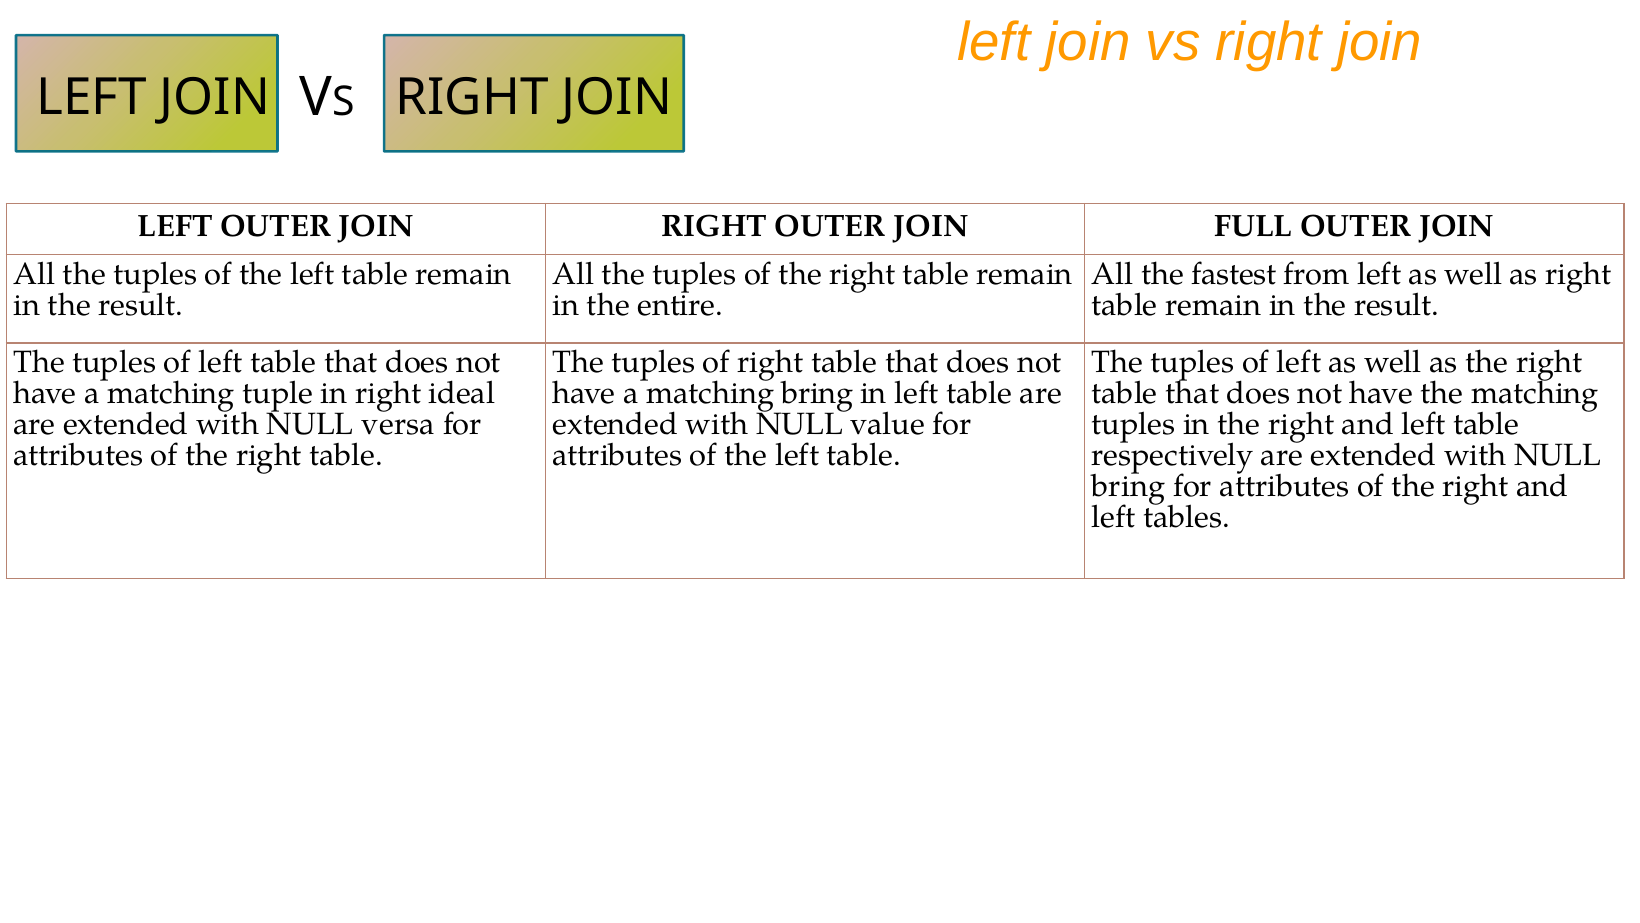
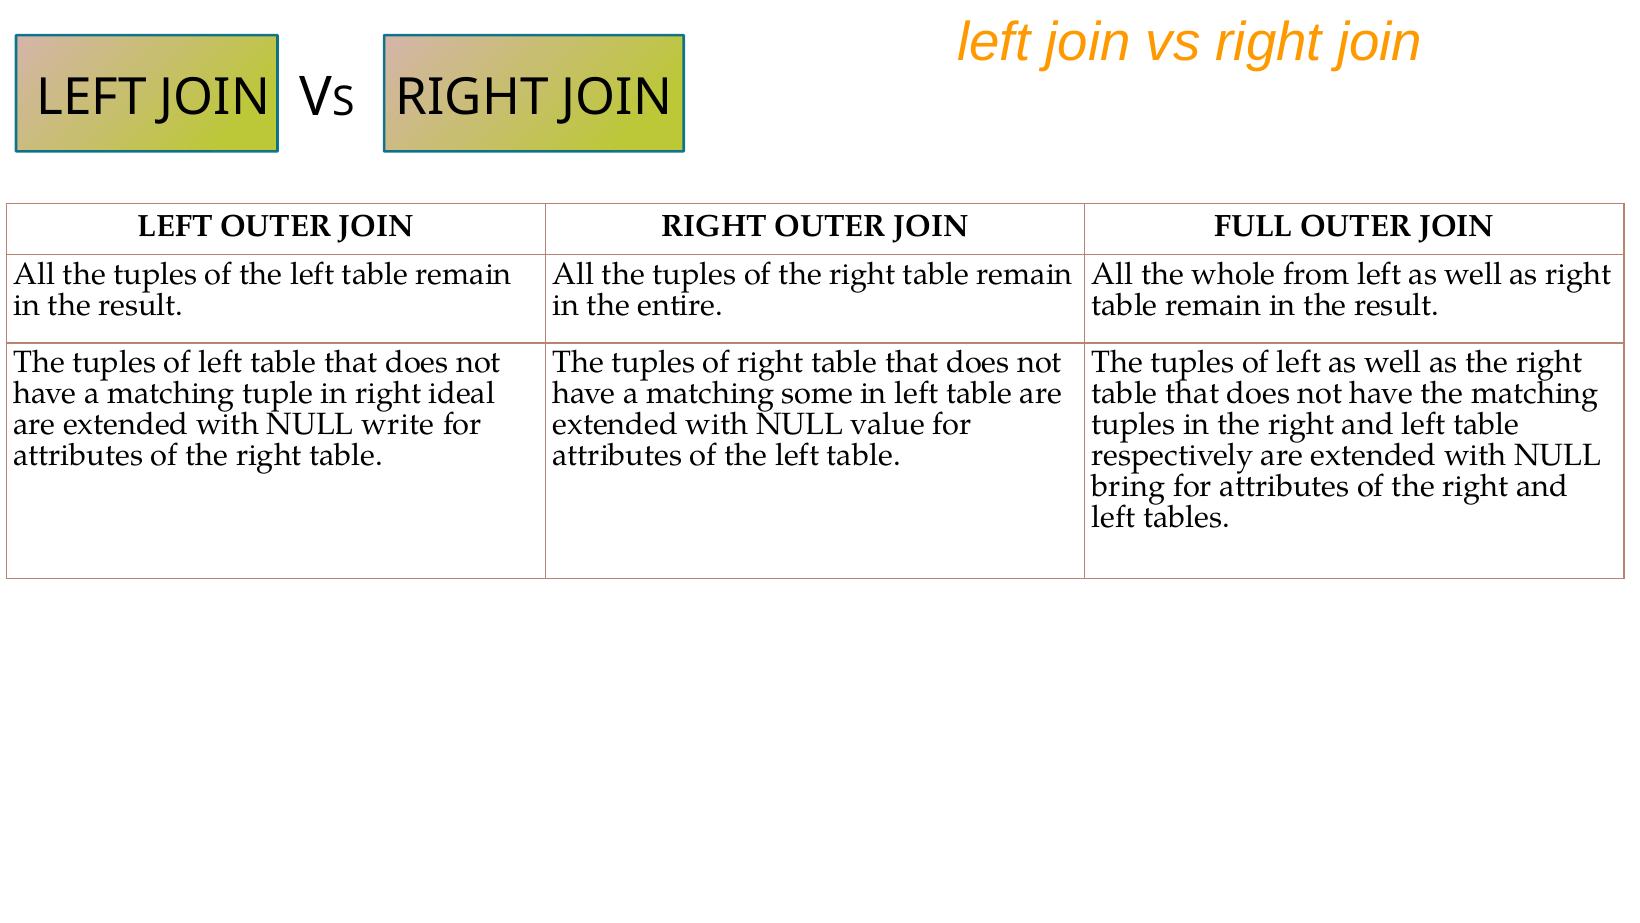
fastest: fastest -> whole
matching bring: bring -> some
versa: versa -> write
